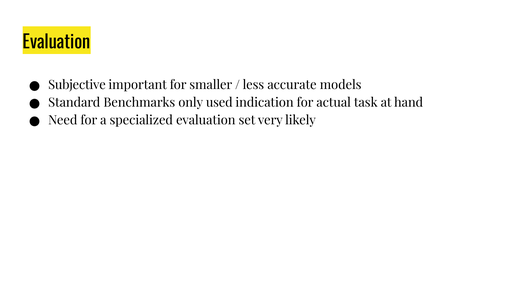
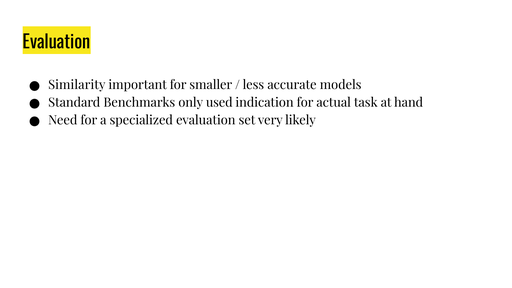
Subjective: Subjective -> Similarity
